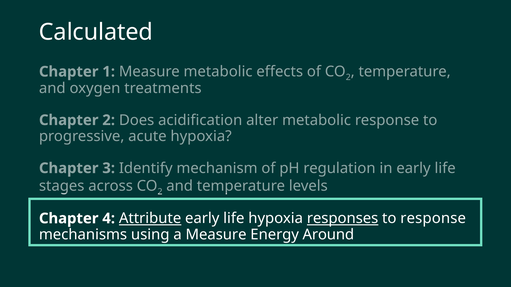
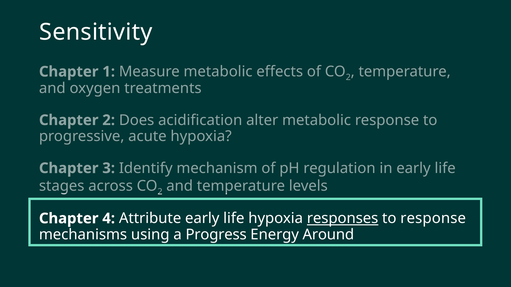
Calculated: Calculated -> Sensitivity
Attribute underline: present -> none
a Measure: Measure -> Progress
